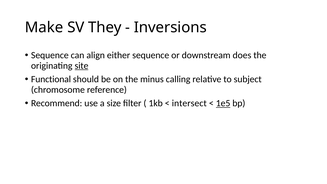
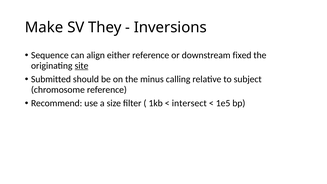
either sequence: sequence -> reference
does: does -> fixed
Functional: Functional -> Submitted
1e5 underline: present -> none
